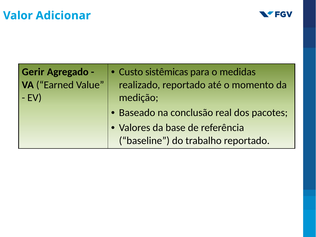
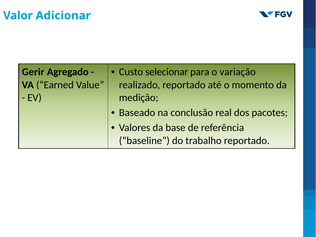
sistêmicas: sistêmicas -> selecionar
medidas: medidas -> variação
